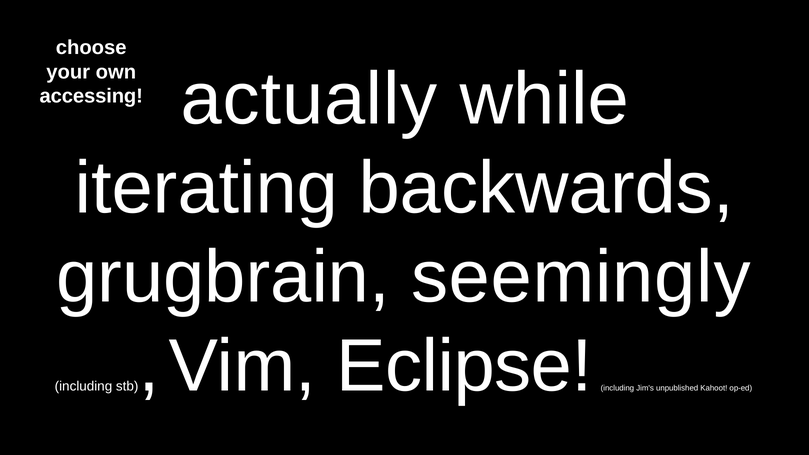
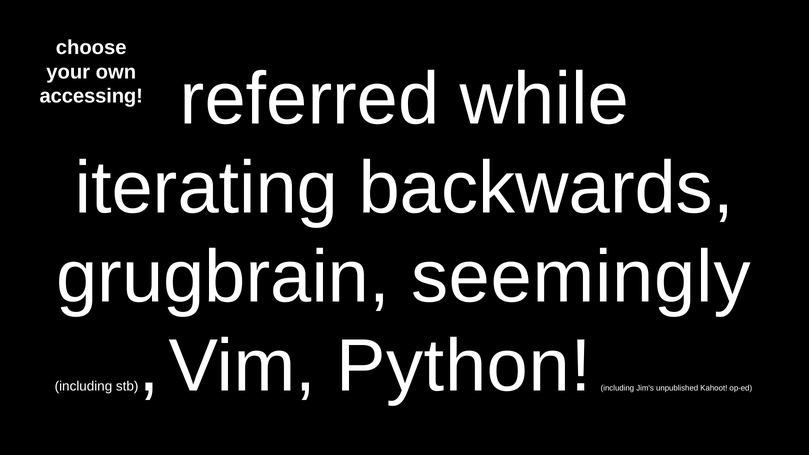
actually: actually -> referred
Eclipse: Eclipse -> Python
